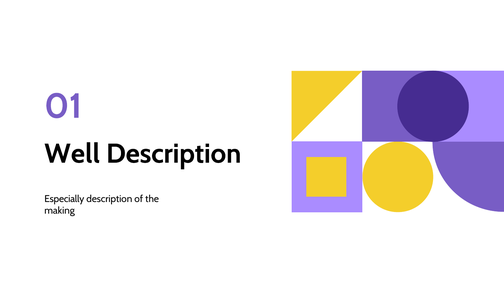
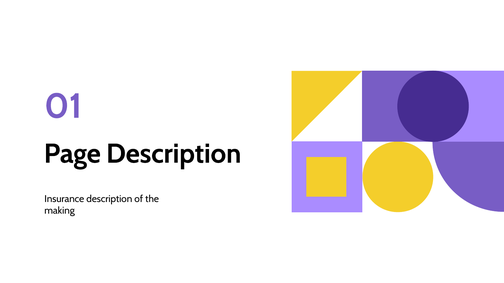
Well: Well -> Page
Especially: Especially -> Insurance
